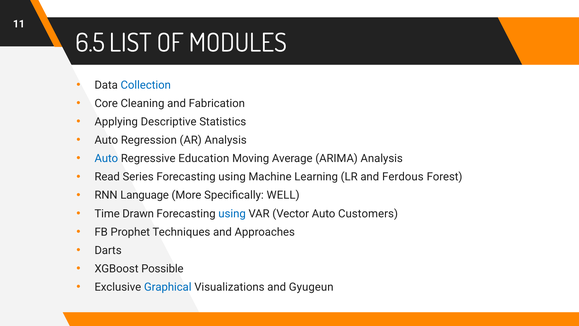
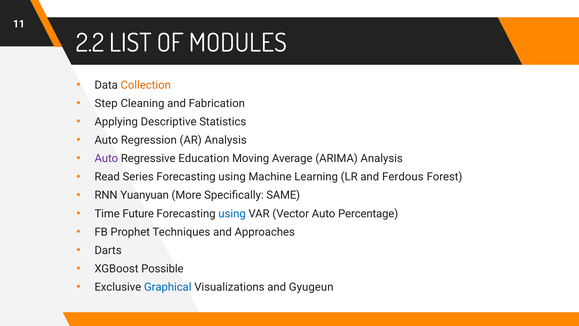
6.5: 6.5 -> 2.2
Collection colour: blue -> orange
Core: Core -> Step
Auto at (106, 158) colour: blue -> purple
Language: Language -> Yuanyuan
WELL: WELL -> SAME
Drawn: Drawn -> Future
Customers: Customers -> Percentage
